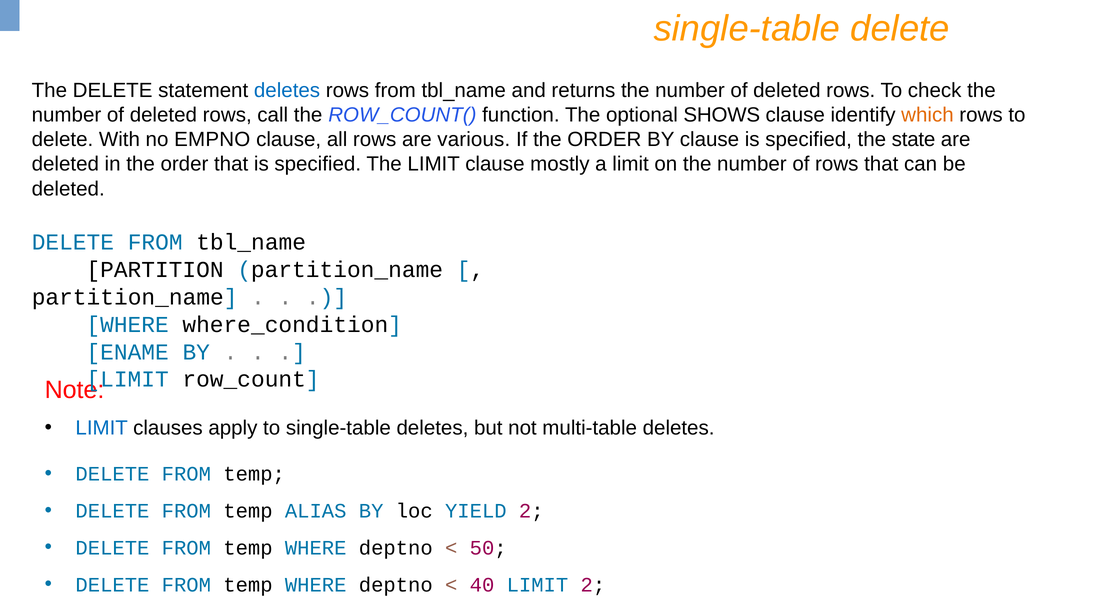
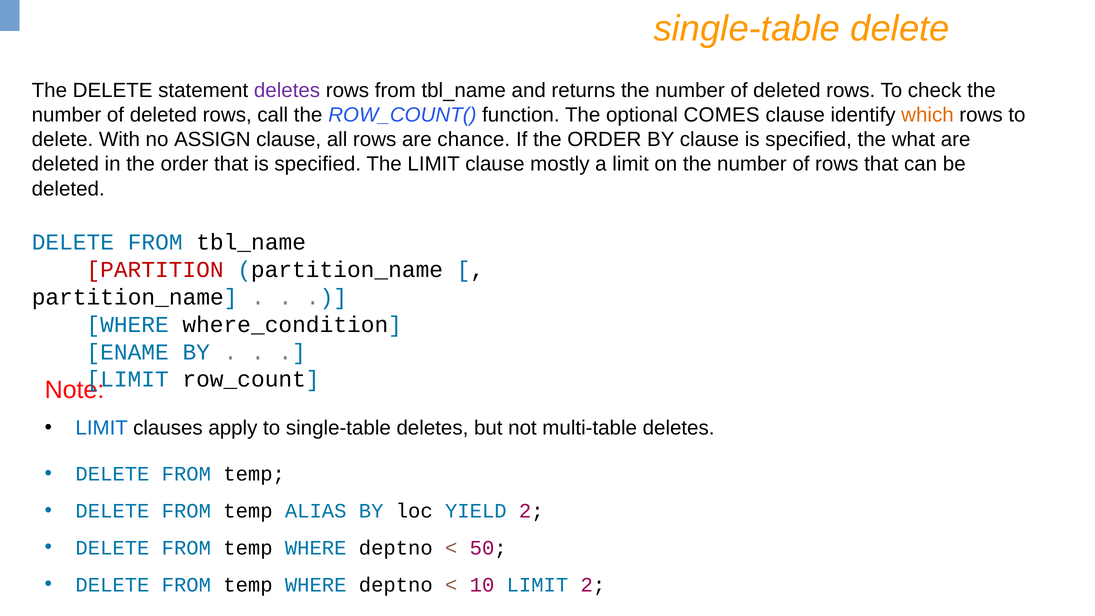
deletes at (287, 90) colour: blue -> purple
SHOWS: SHOWS -> COMES
EMPNO: EMPNO -> ASSIGN
various: various -> chance
state: state -> what
PARTITION colour: black -> red
40: 40 -> 10
